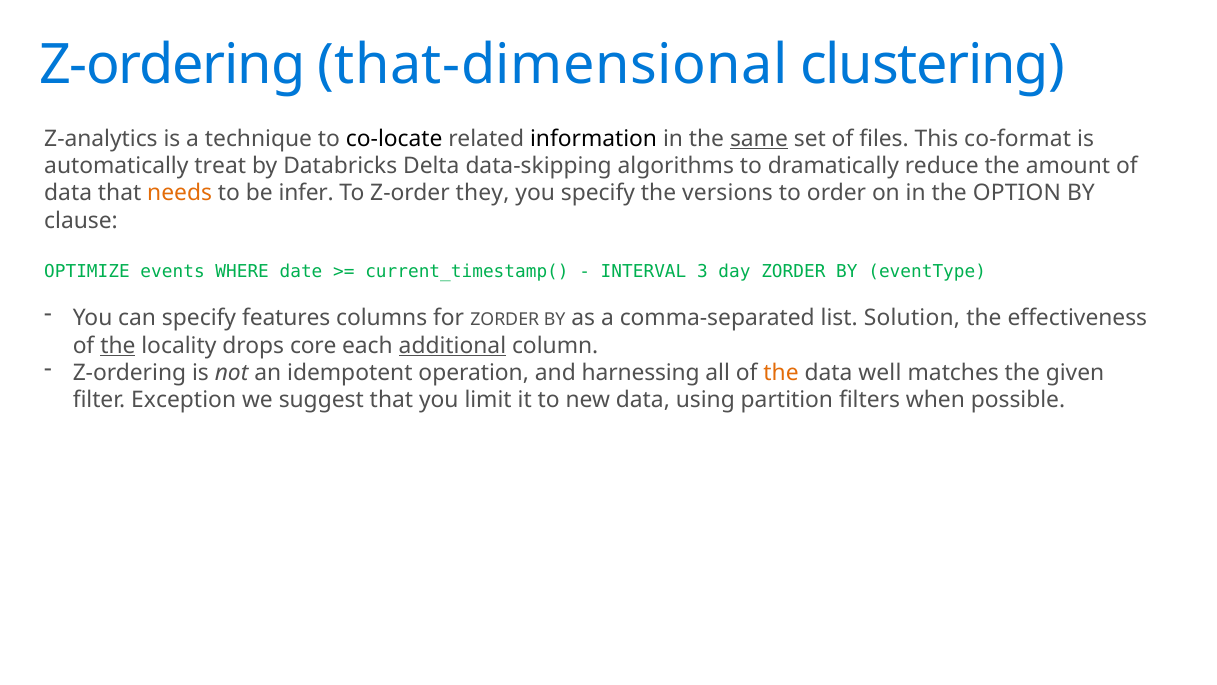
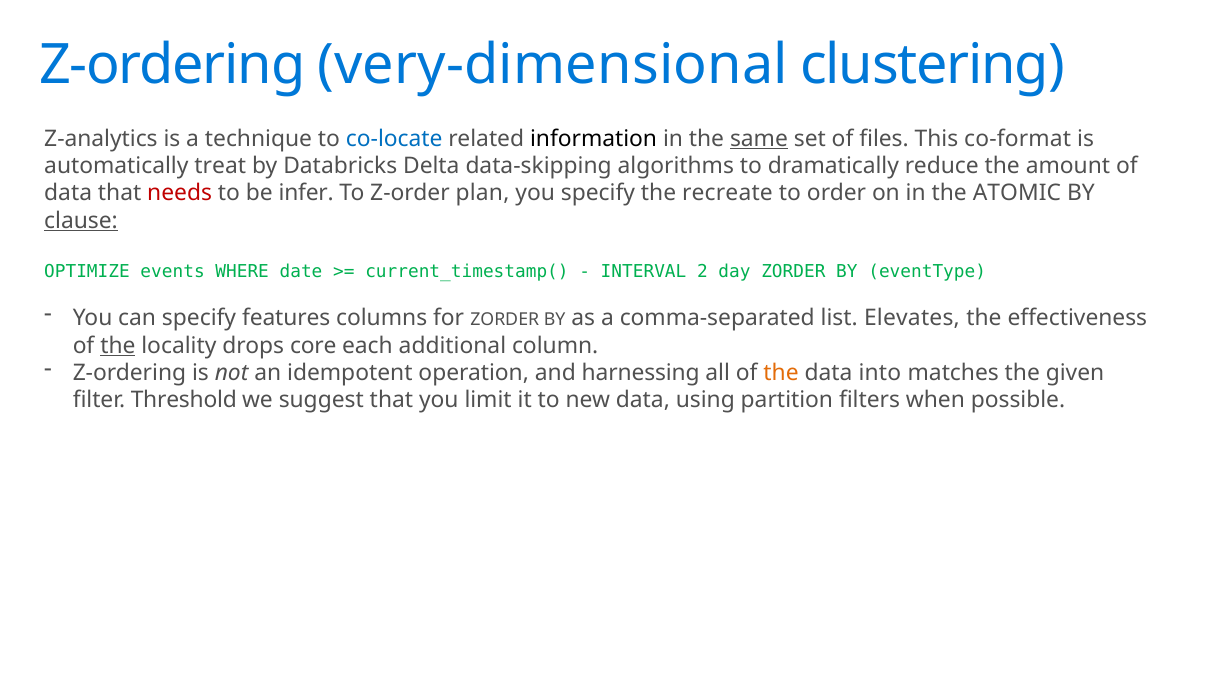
that-dimensional: that-dimensional -> very-dimensional
co-locate colour: black -> blue
needs colour: orange -> red
they: they -> plan
versions: versions -> recreate
OPTION: OPTION -> ATOMIC
clause underline: none -> present
3: 3 -> 2
Solution: Solution -> Elevates
additional underline: present -> none
well: well -> into
Exception: Exception -> Threshold
